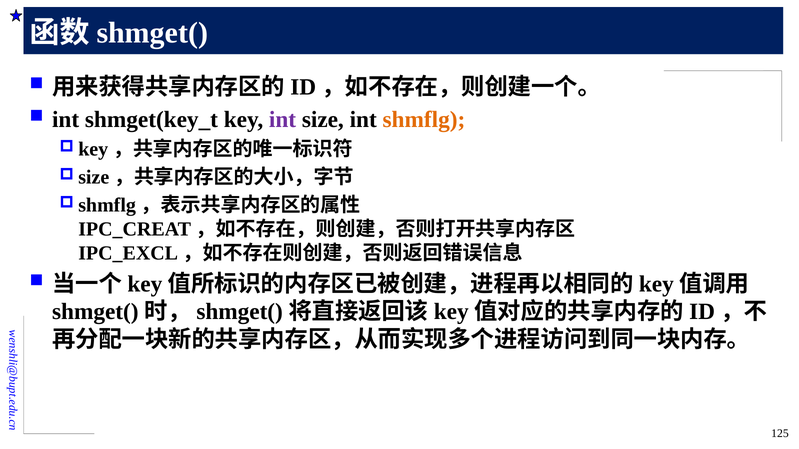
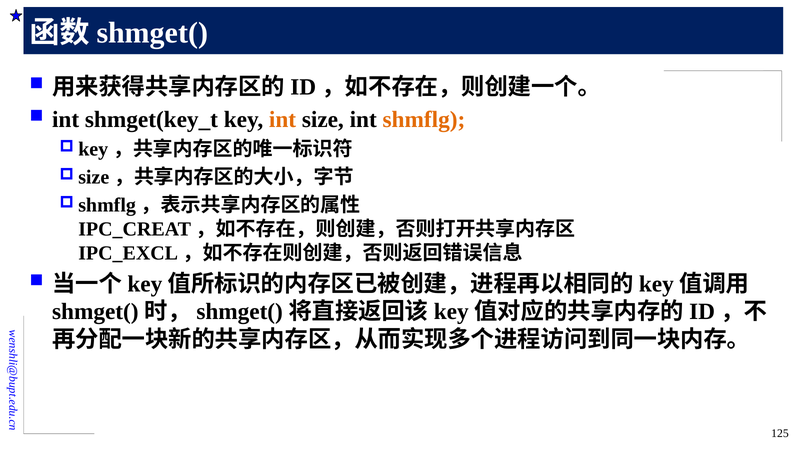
int at (283, 120) colour: purple -> orange
